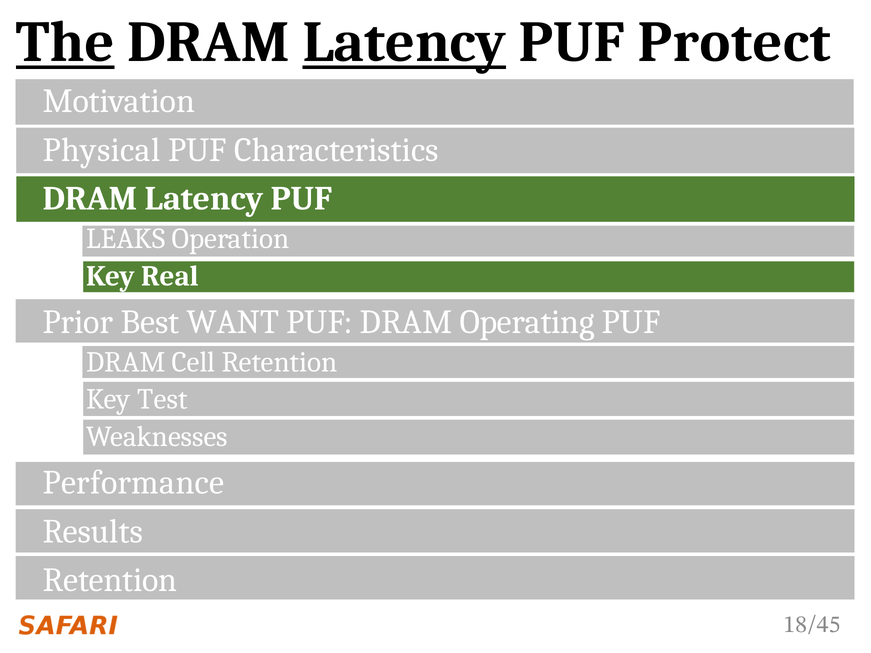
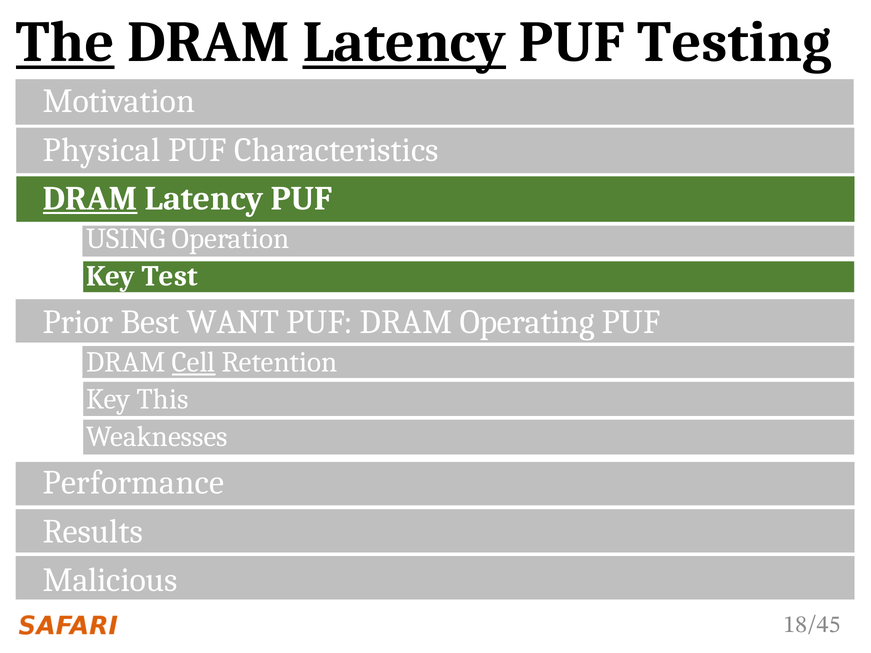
Protect: Protect -> Testing
DRAM at (90, 199) underline: none -> present
LEAKS: LEAKS -> USING
Real: Real -> Test
Cell underline: none -> present
Test: Test -> This
Retention at (110, 580): Retention -> Malicious
